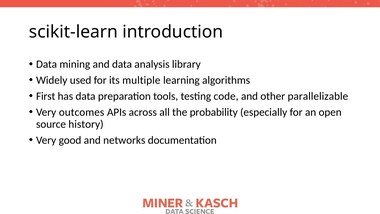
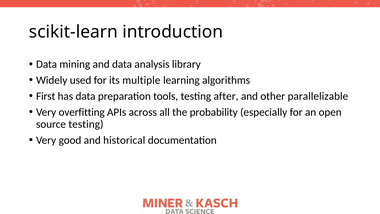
code: code -> after
outcomes: outcomes -> overfitting
source history: history -> testing
networks: networks -> historical
